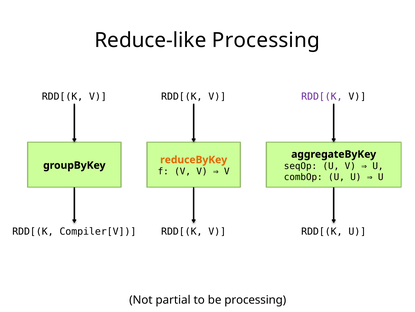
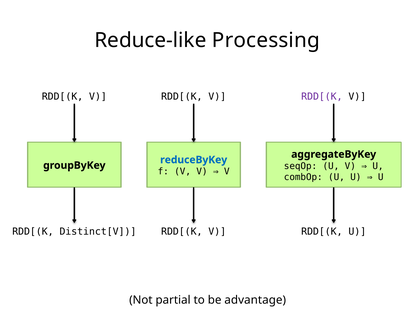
reduceByKey colour: orange -> blue
Compiler[V: Compiler[V -> Distinct[V
be processing: processing -> advantage
